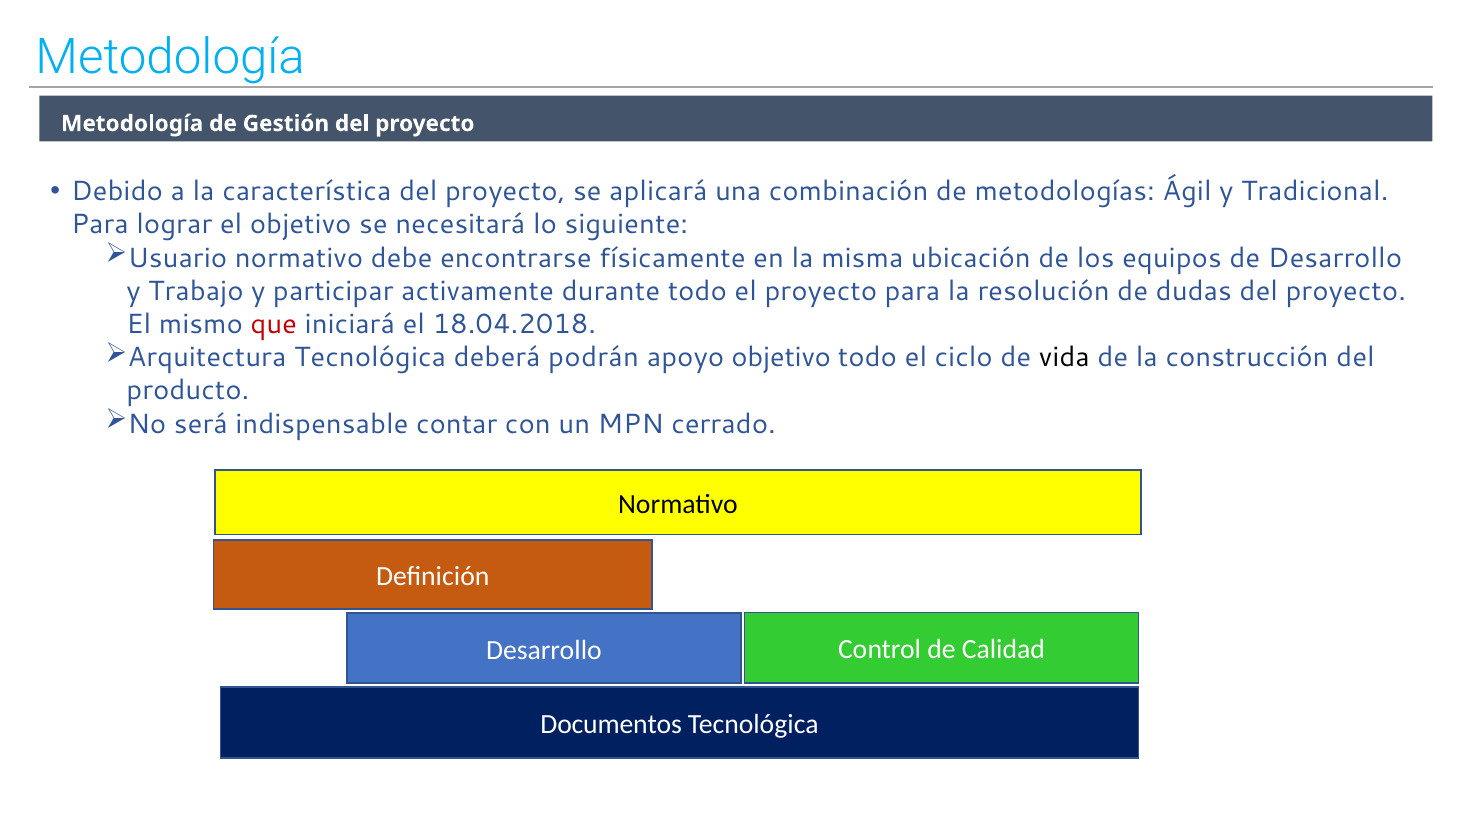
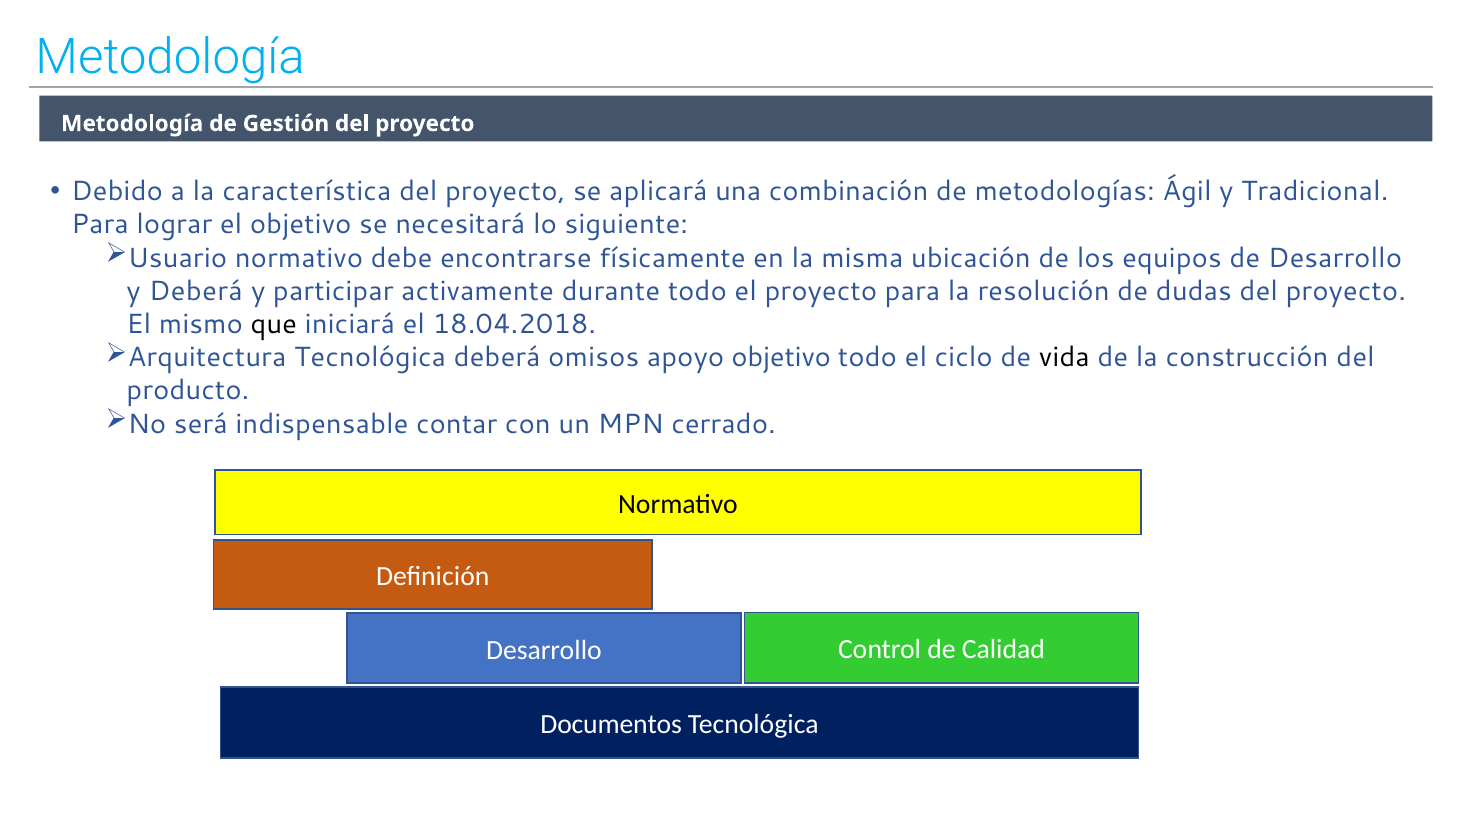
y Trabajo: Trabajo -> Deberá
que colour: red -> black
podrán: podrán -> omisos
